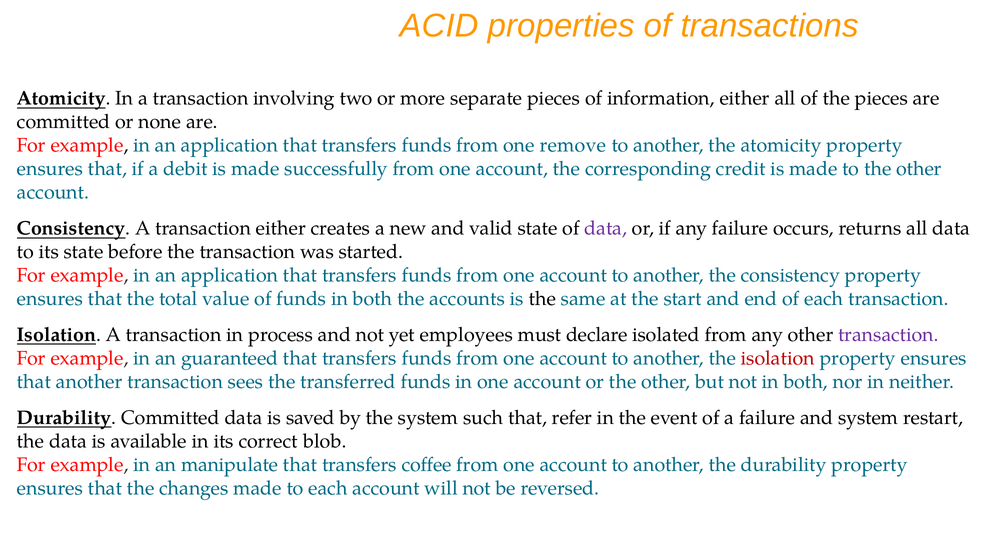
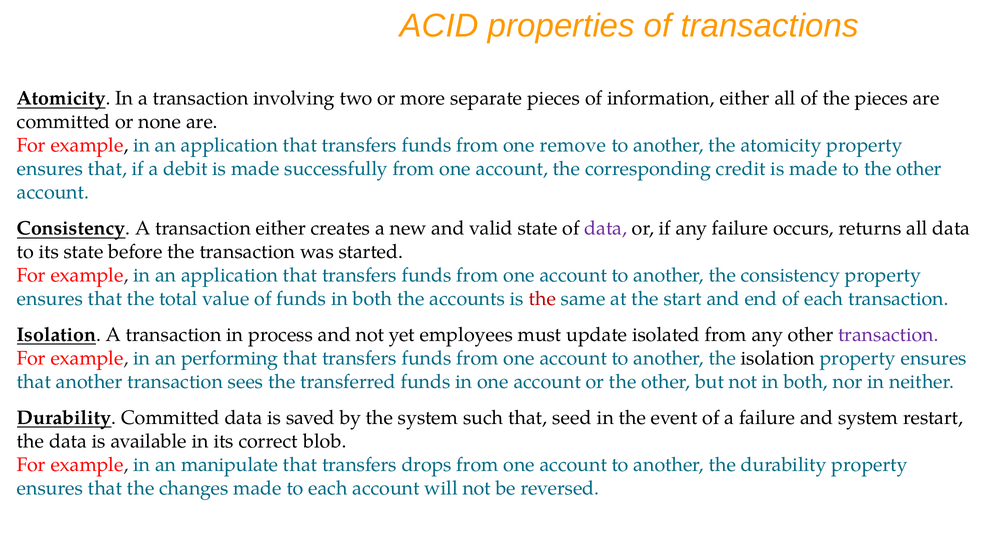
the at (542, 299) colour: black -> red
declare: declare -> update
guaranteed: guaranteed -> performing
isolation at (778, 358) colour: red -> black
refer: refer -> seed
coffee: coffee -> drops
